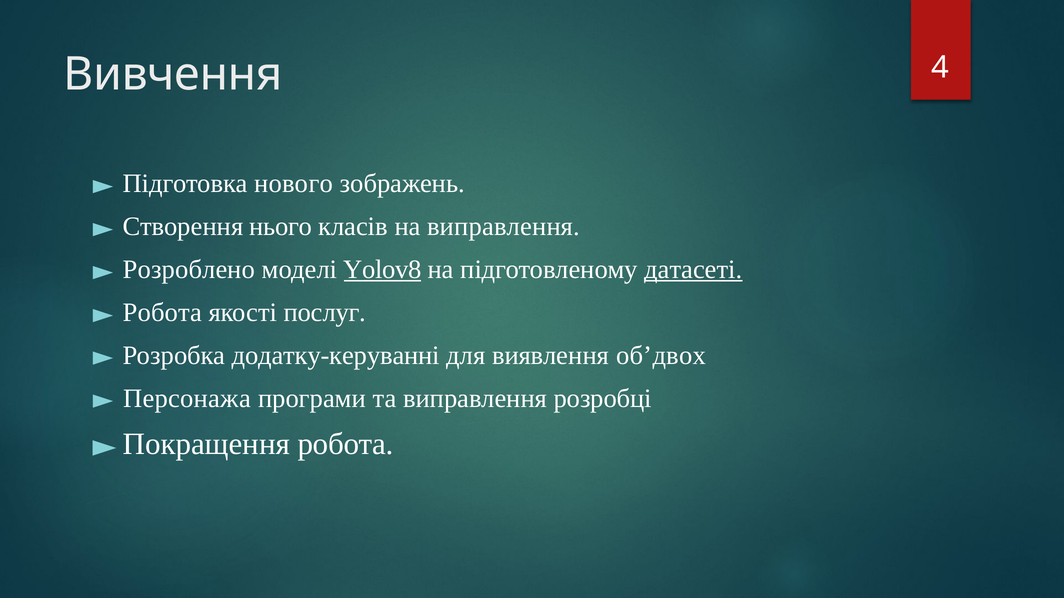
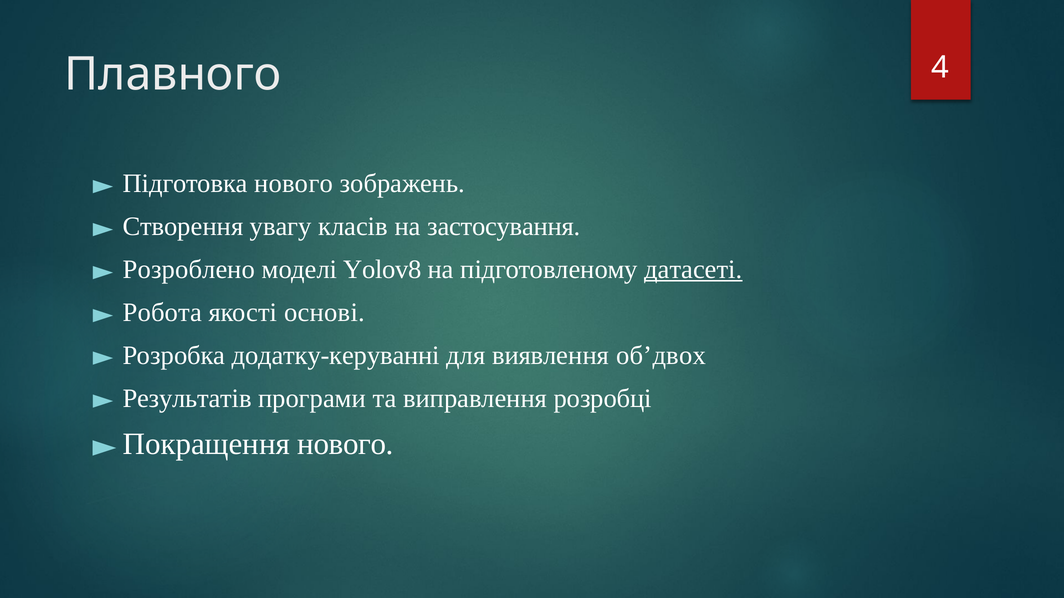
Вивчення: Вивчення -> Плавного
нього: нього -> увагу
на виправлення: виправлення -> застосування
Yolov8 underline: present -> none
послуг: послуг -> основі
Персонажа: Персонажа -> Результатів
Покращення робота: робота -> нового
